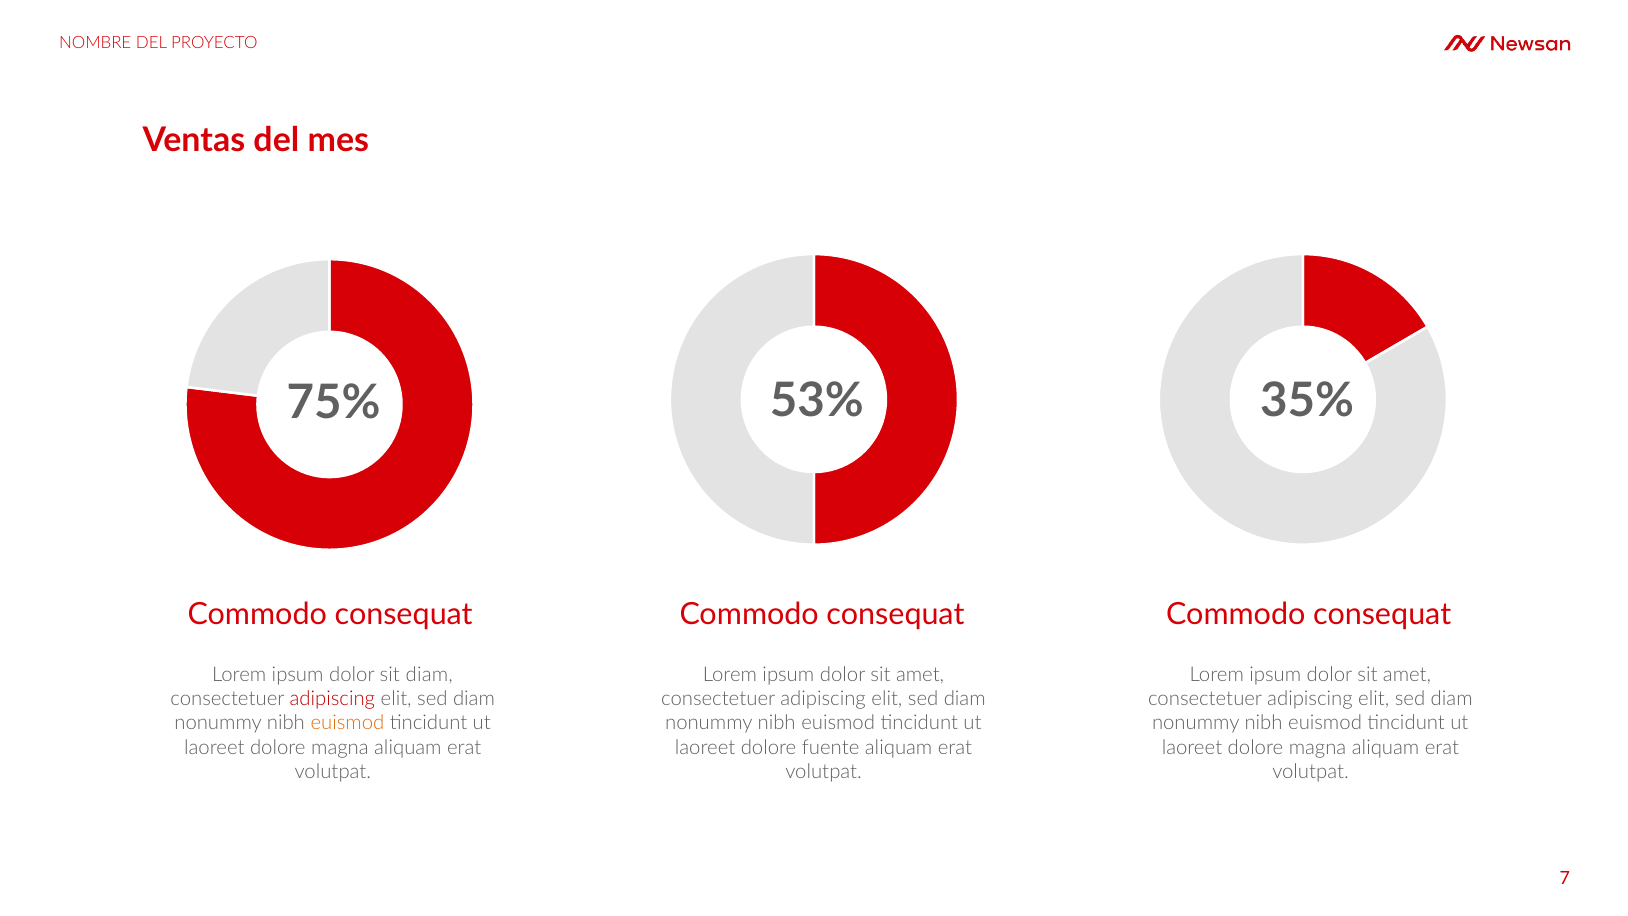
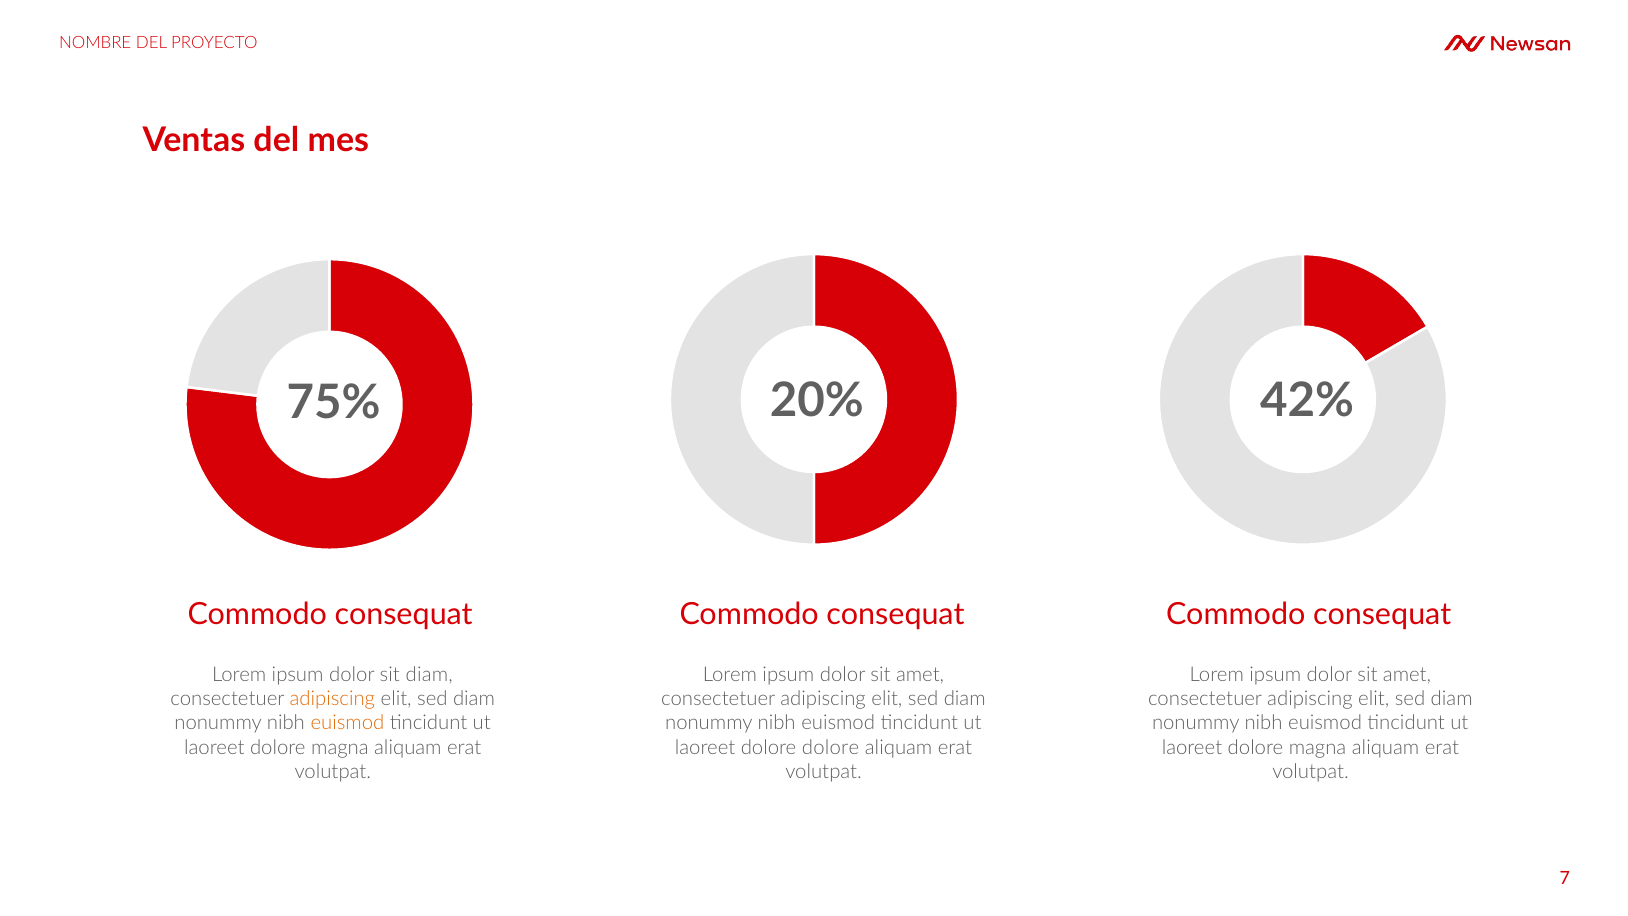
35%: 35% -> 42%
53%: 53% -> 20%
adipiscing at (332, 699) colour: red -> orange
dolore fuente: fuente -> dolore
